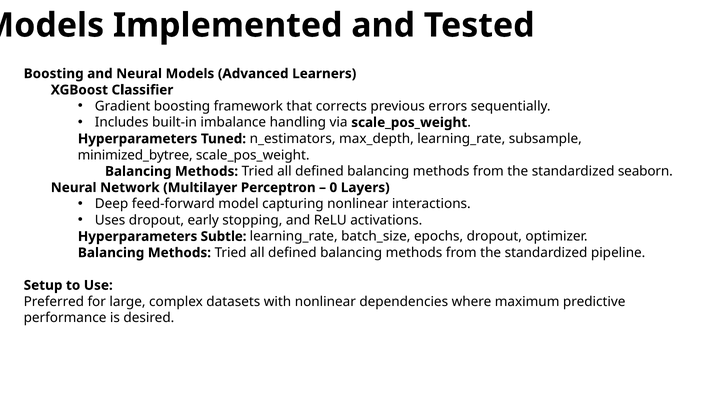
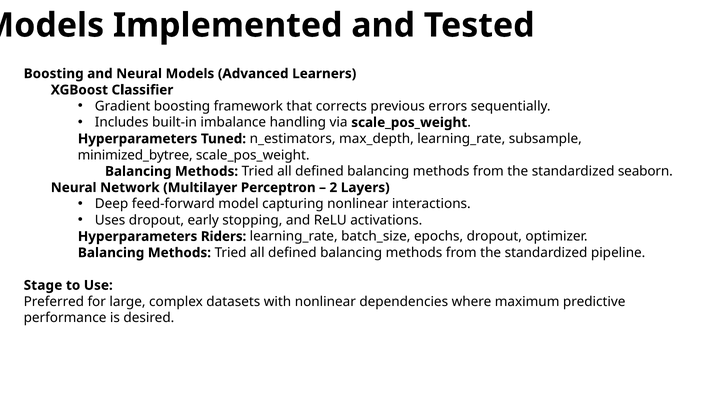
0: 0 -> 2
Subtle: Subtle -> Riders
Setup: Setup -> Stage
